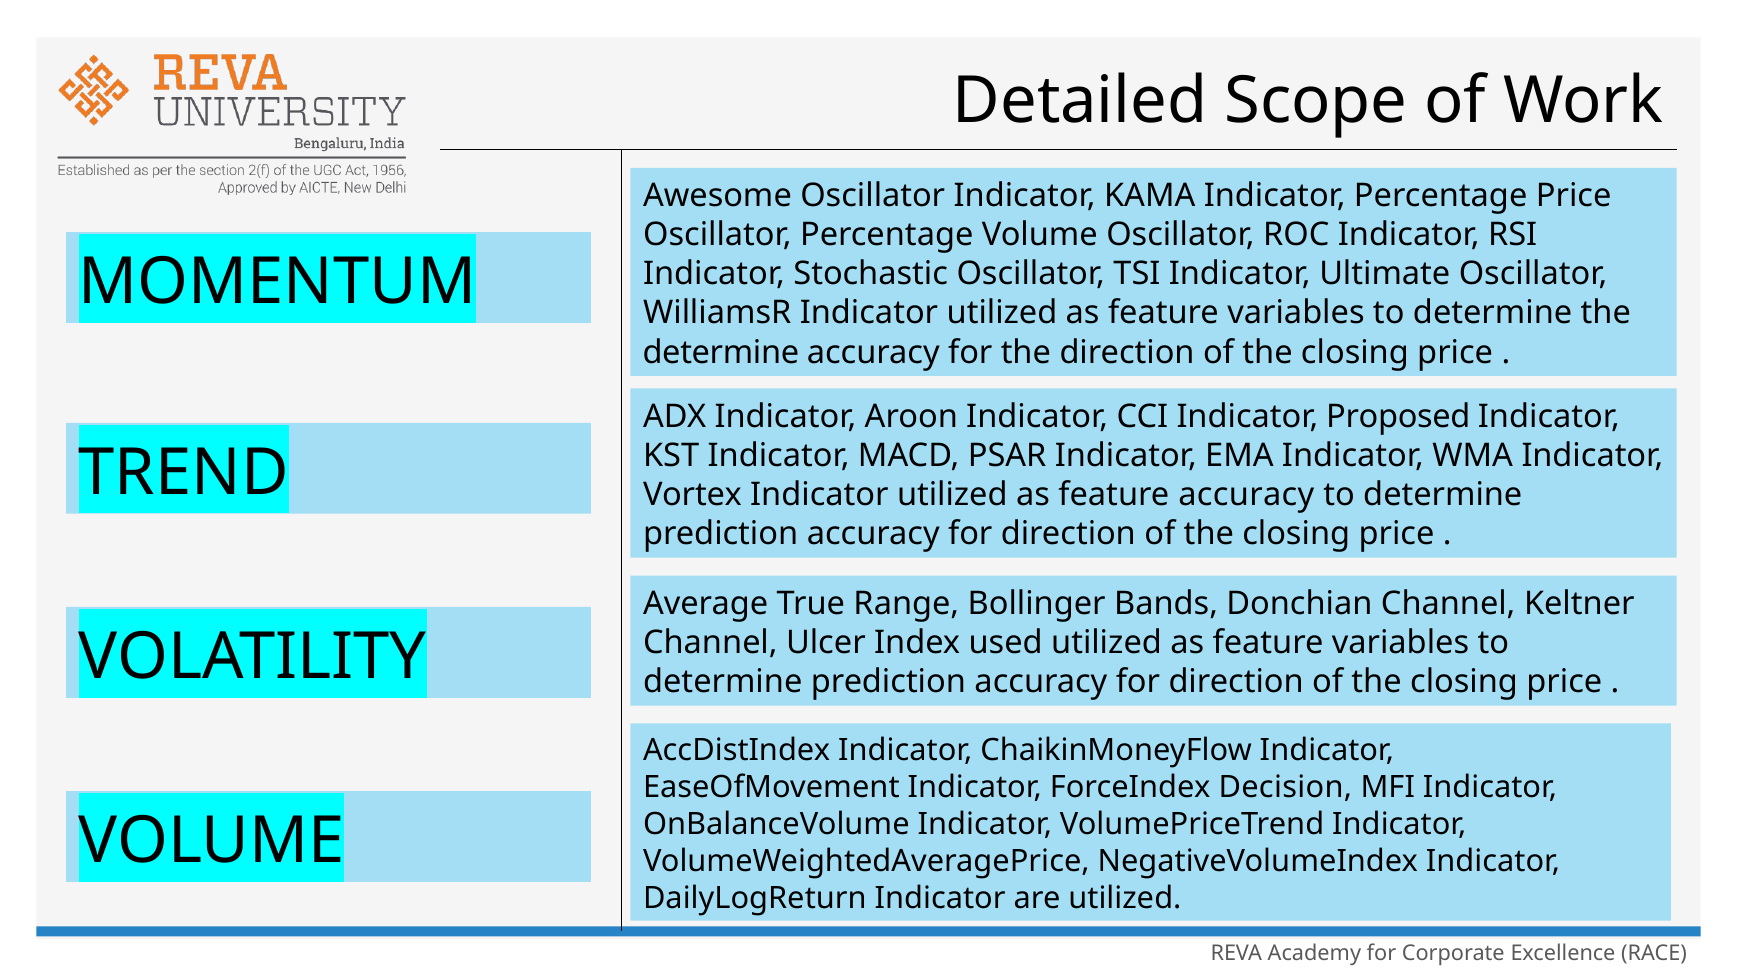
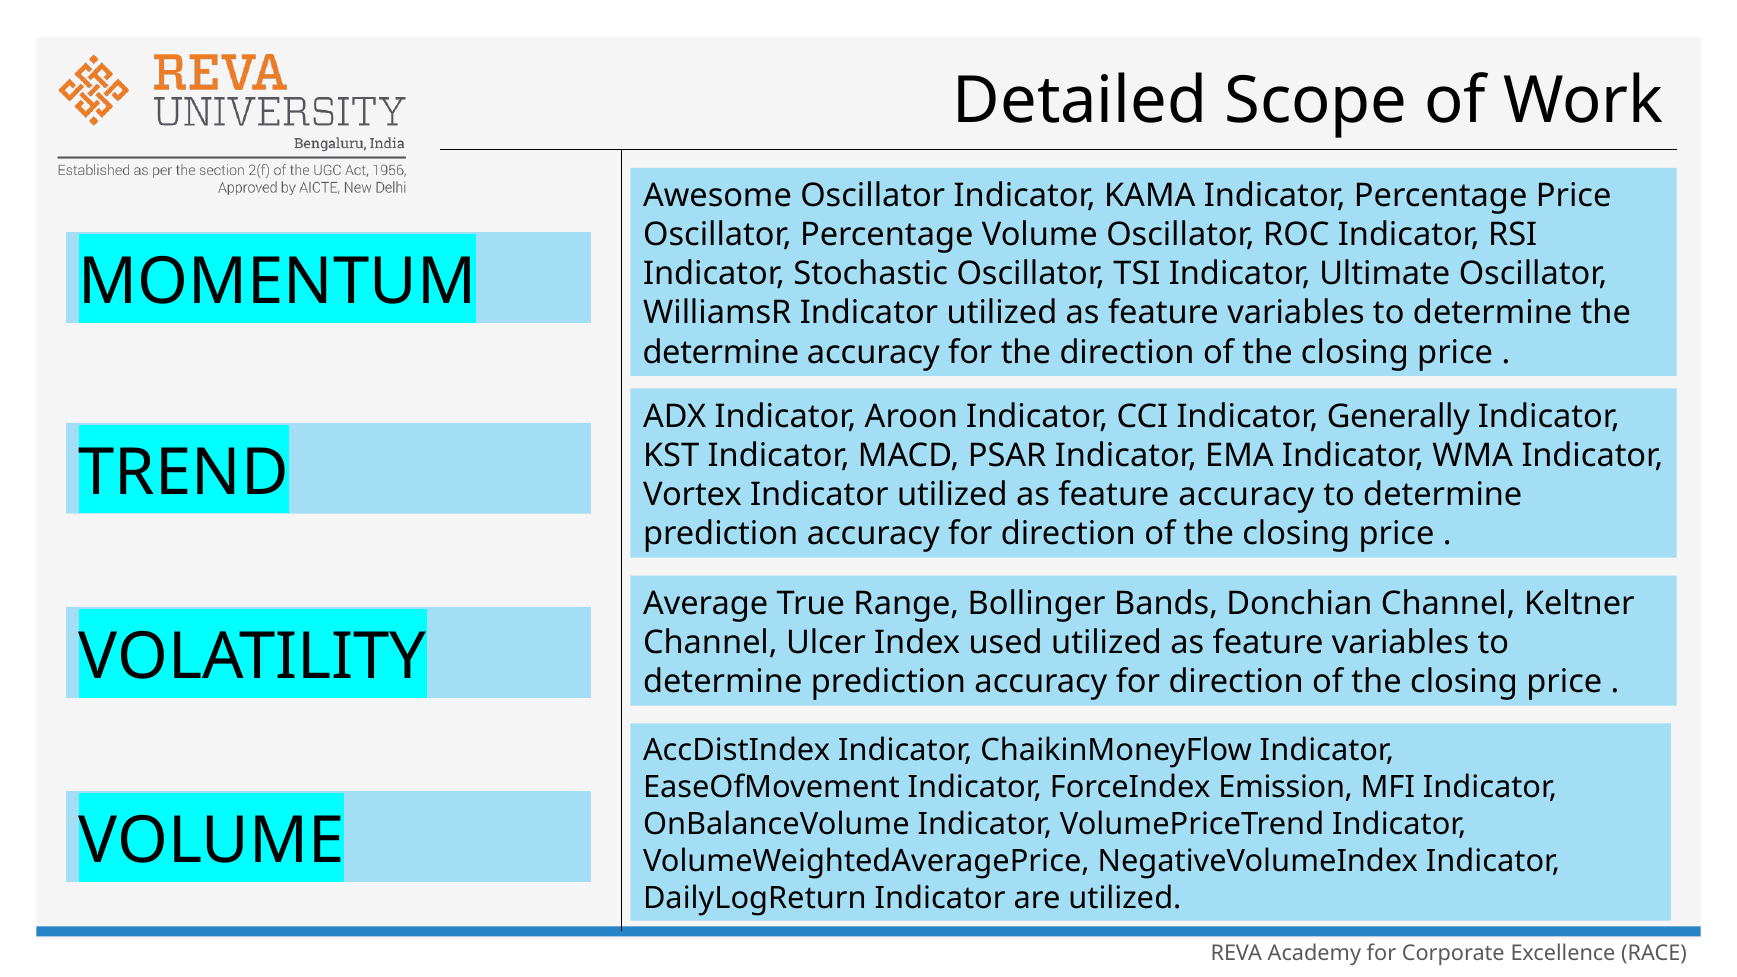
Proposed: Proposed -> Generally
Decision: Decision -> Emission
